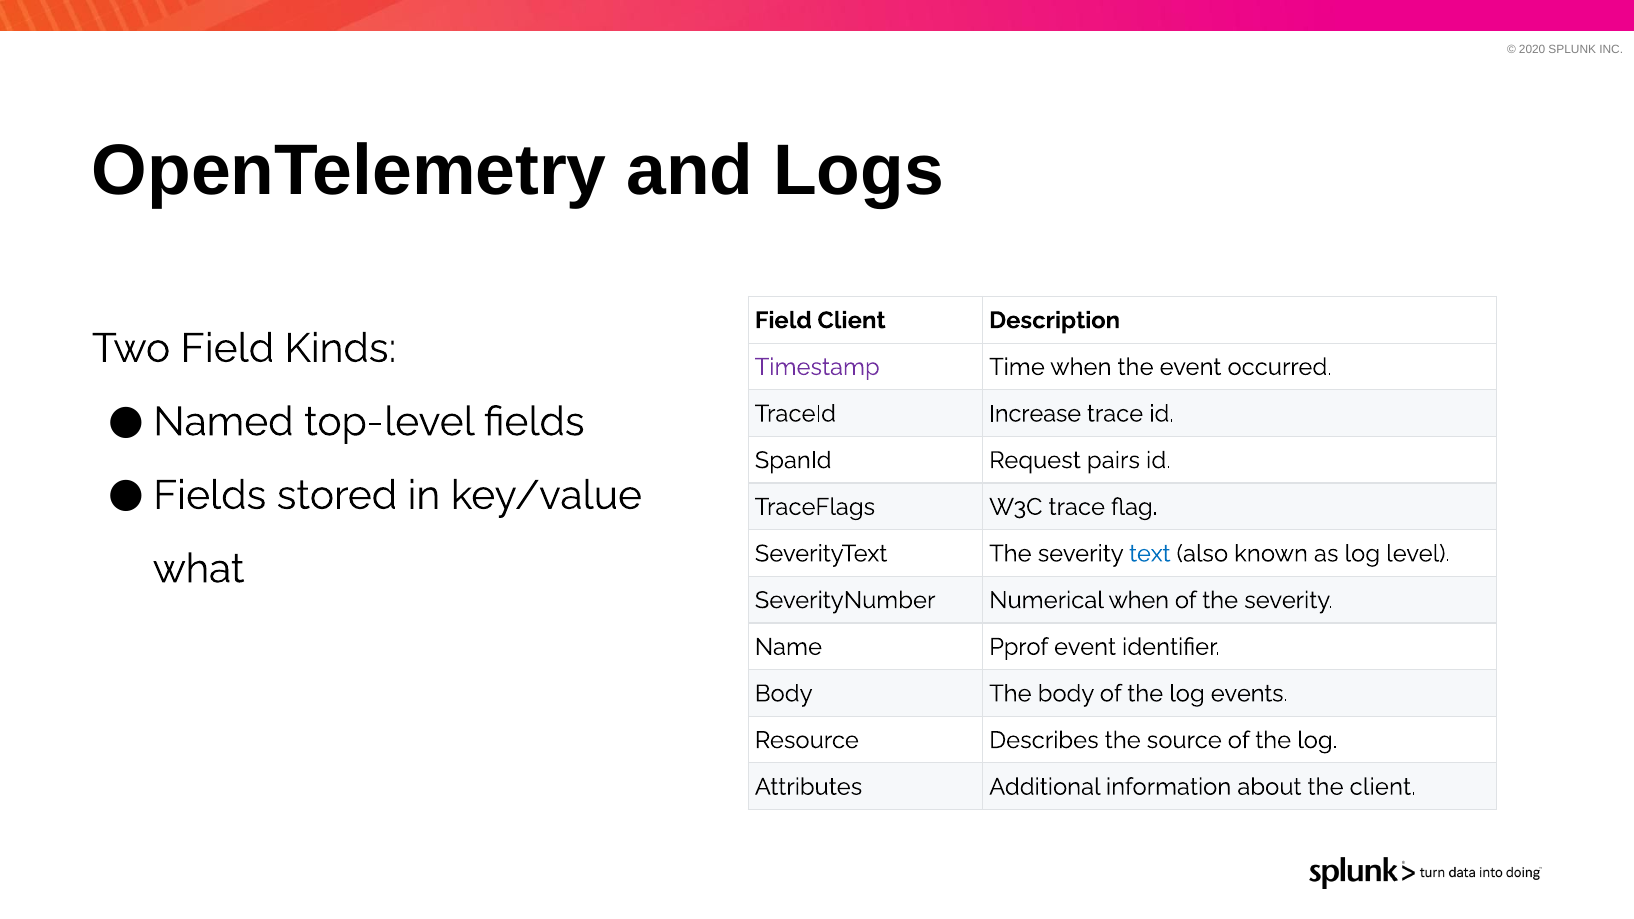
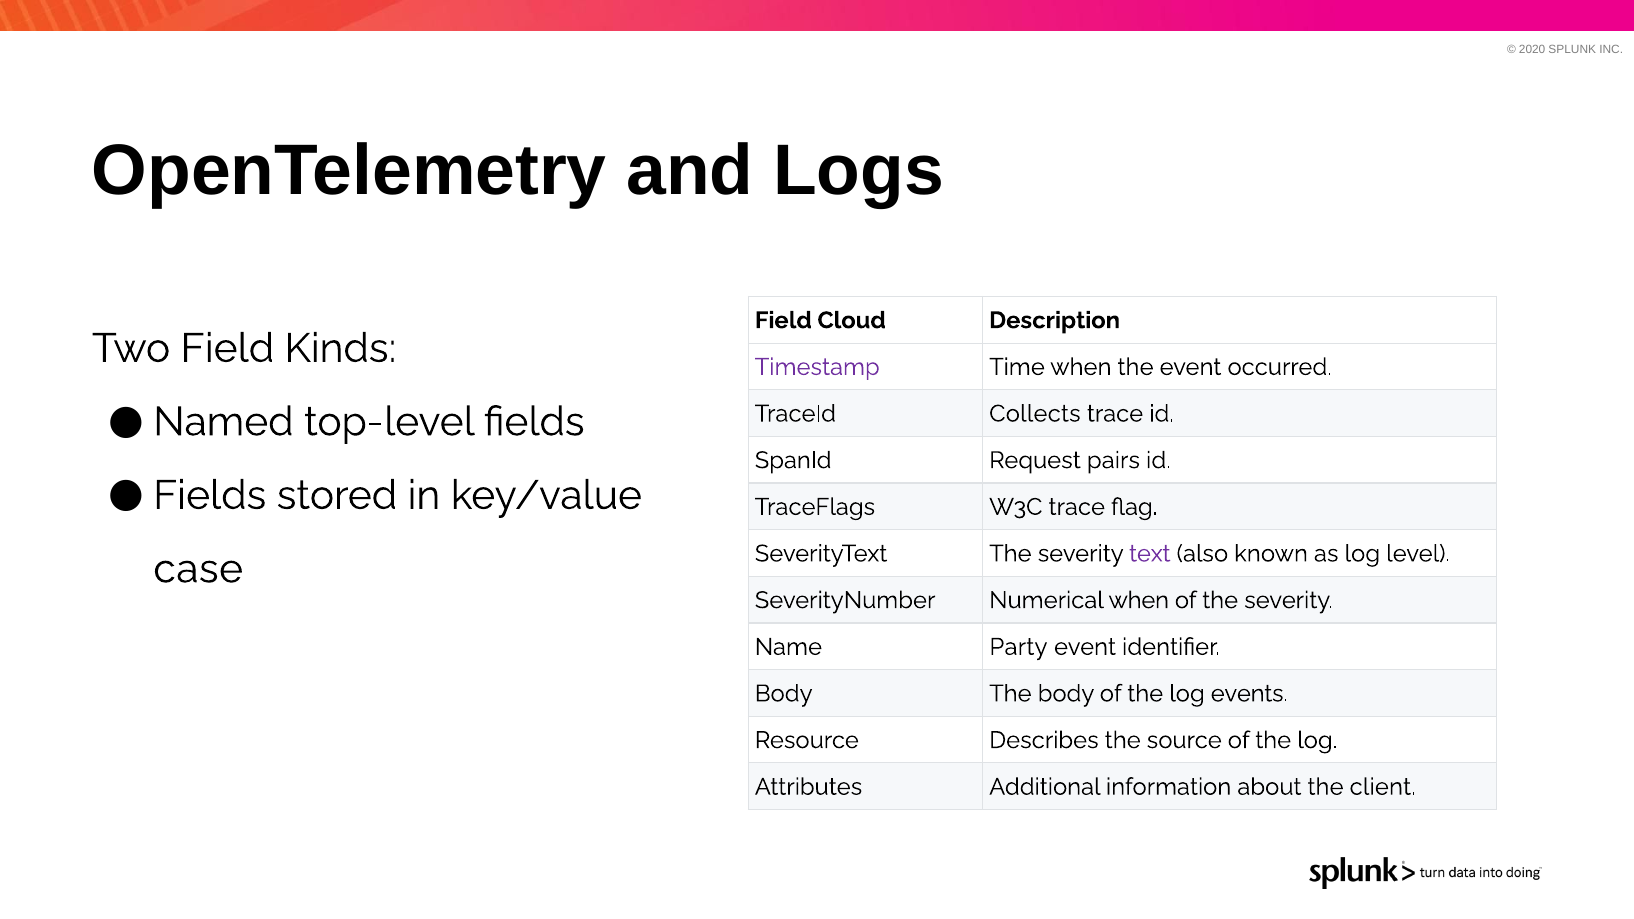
Field Client: Client -> Cloud
Increase: Increase -> Collects
text colour: blue -> purple
what: what -> case
Pprof: Pprof -> Party
